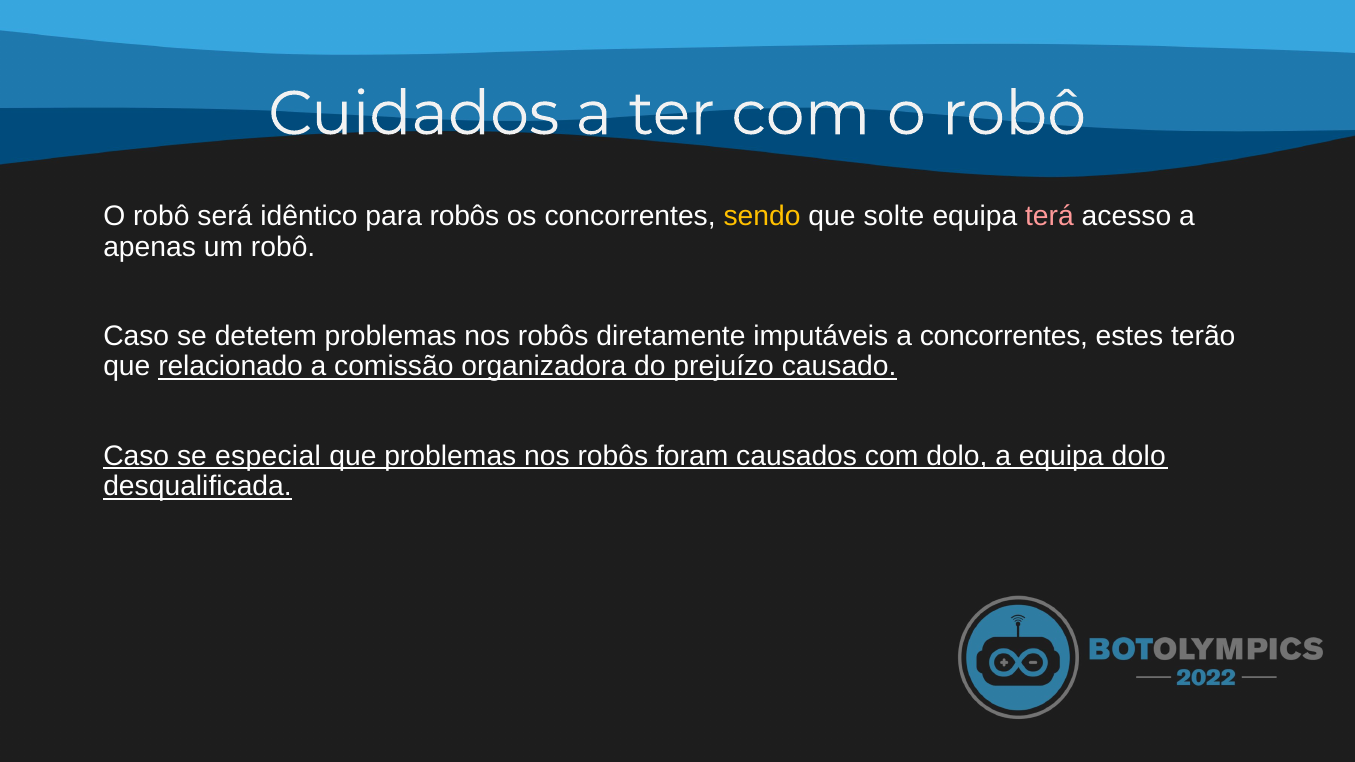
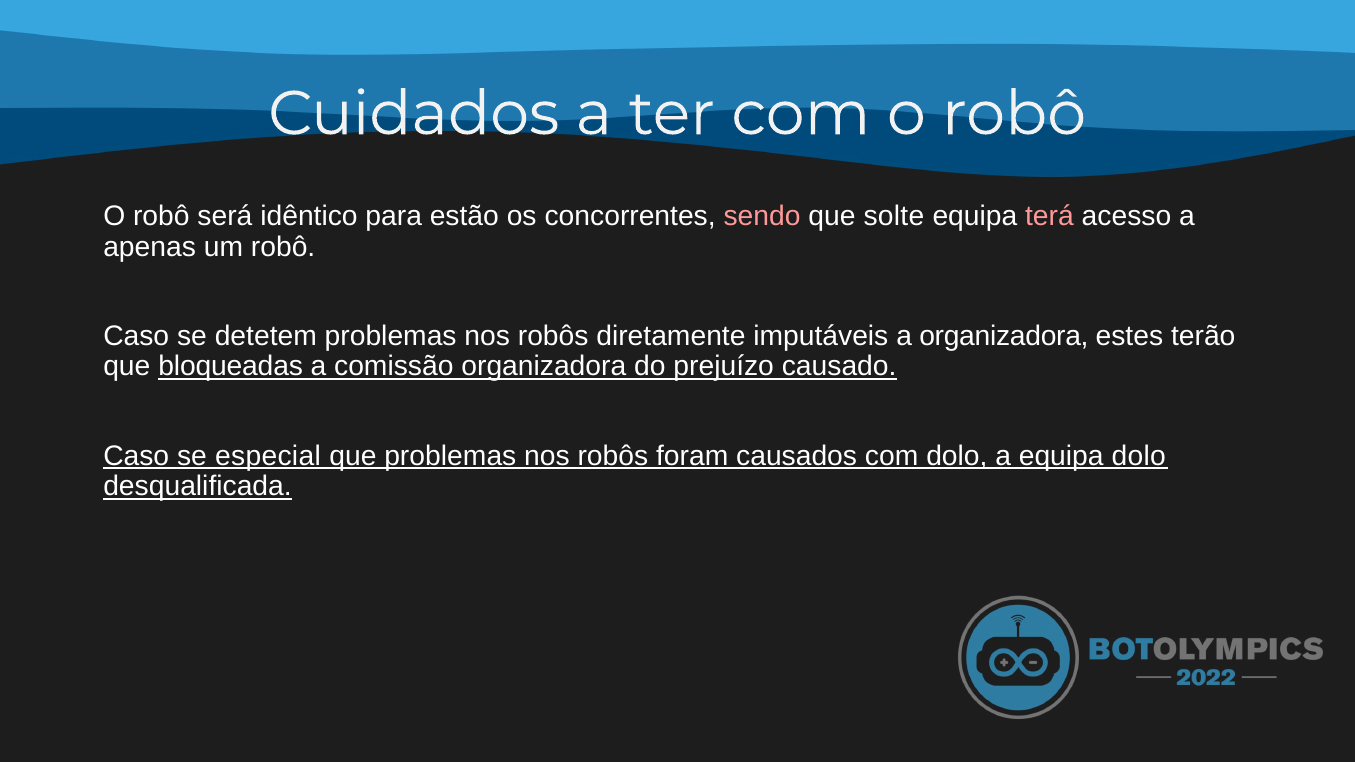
para robôs: robôs -> estão
sendo colour: yellow -> pink
a concorrentes: concorrentes -> organizadora
relacionado: relacionado -> bloqueadas
